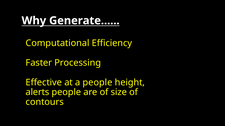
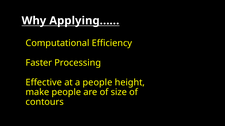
Generate: Generate -> Applying
alerts: alerts -> make
